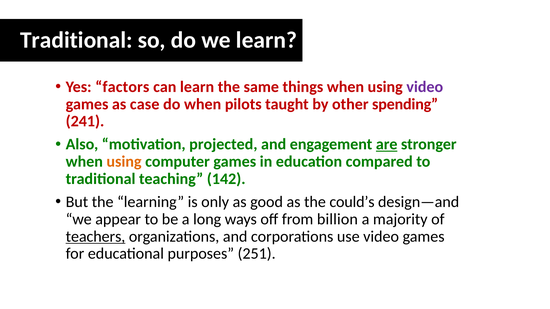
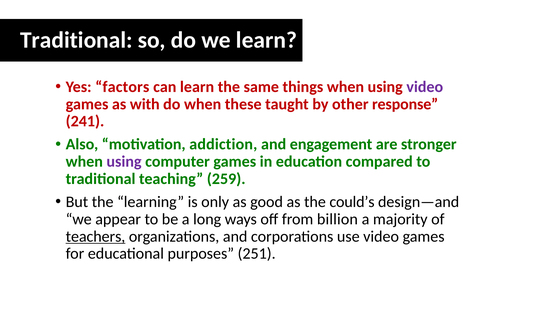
case: case -> with
pilots: pilots -> these
spending: spending -> response
projected: projected -> addiction
are underline: present -> none
using at (124, 162) colour: orange -> purple
142: 142 -> 259
